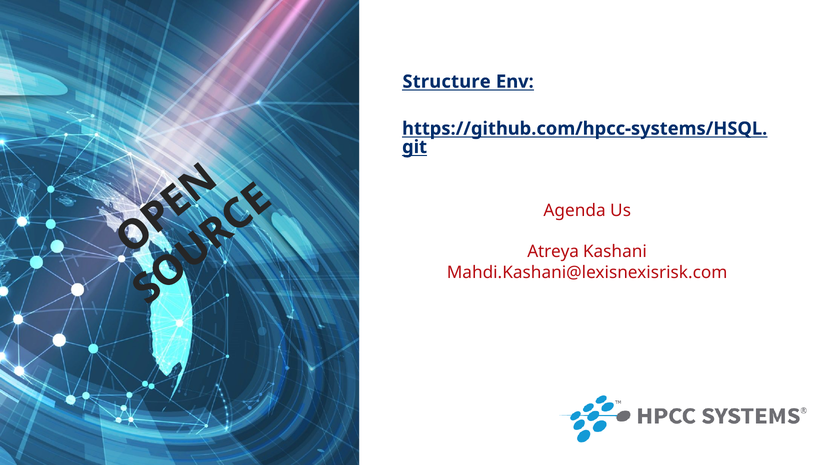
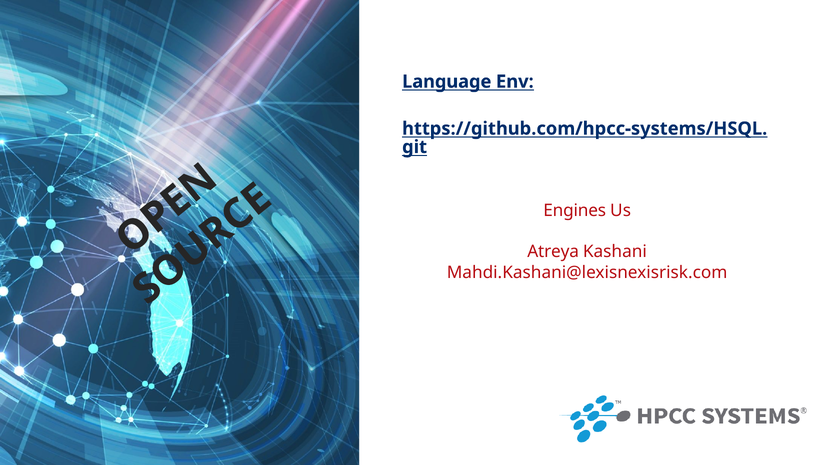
Structure: Structure -> Language
Agenda: Agenda -> Engines
